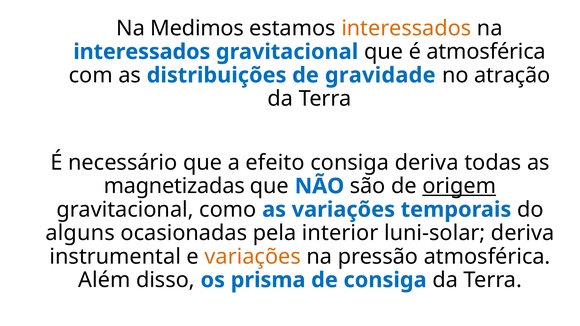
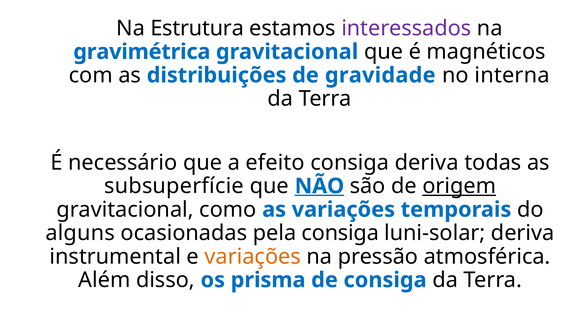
Medimos: Medimos -> Estrutura
interessados at (406, 28) colour: orange -> purple
interessados at (142, 52): interessados -> gravimétrica
é atmosférica: atmosférica -> magnéticos
atração: atração -> interna
magnetizadas: magnetizadas -> subsuperfície
NÃO underline: none -> present
pela interior: interior -> consiga
